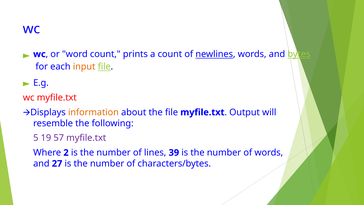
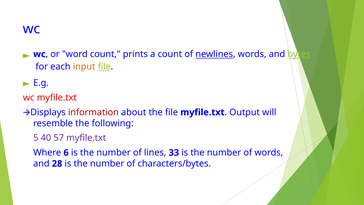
information colour: orange -> red
19: 19 -> 40
2: 2 -> 6
39: 39 -> 33
27: 27 -> 28
